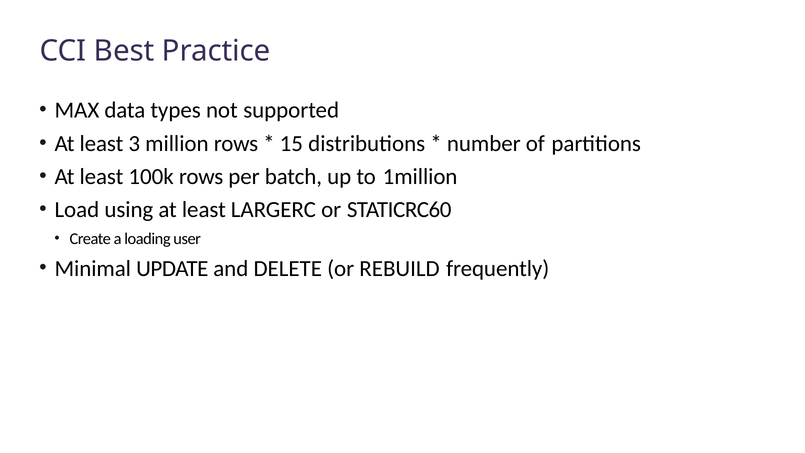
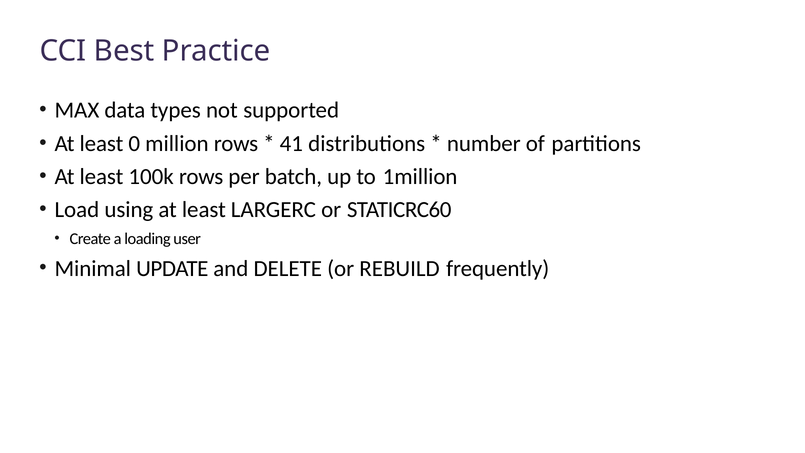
3: 3 -> 0
15: 15 -> 41
